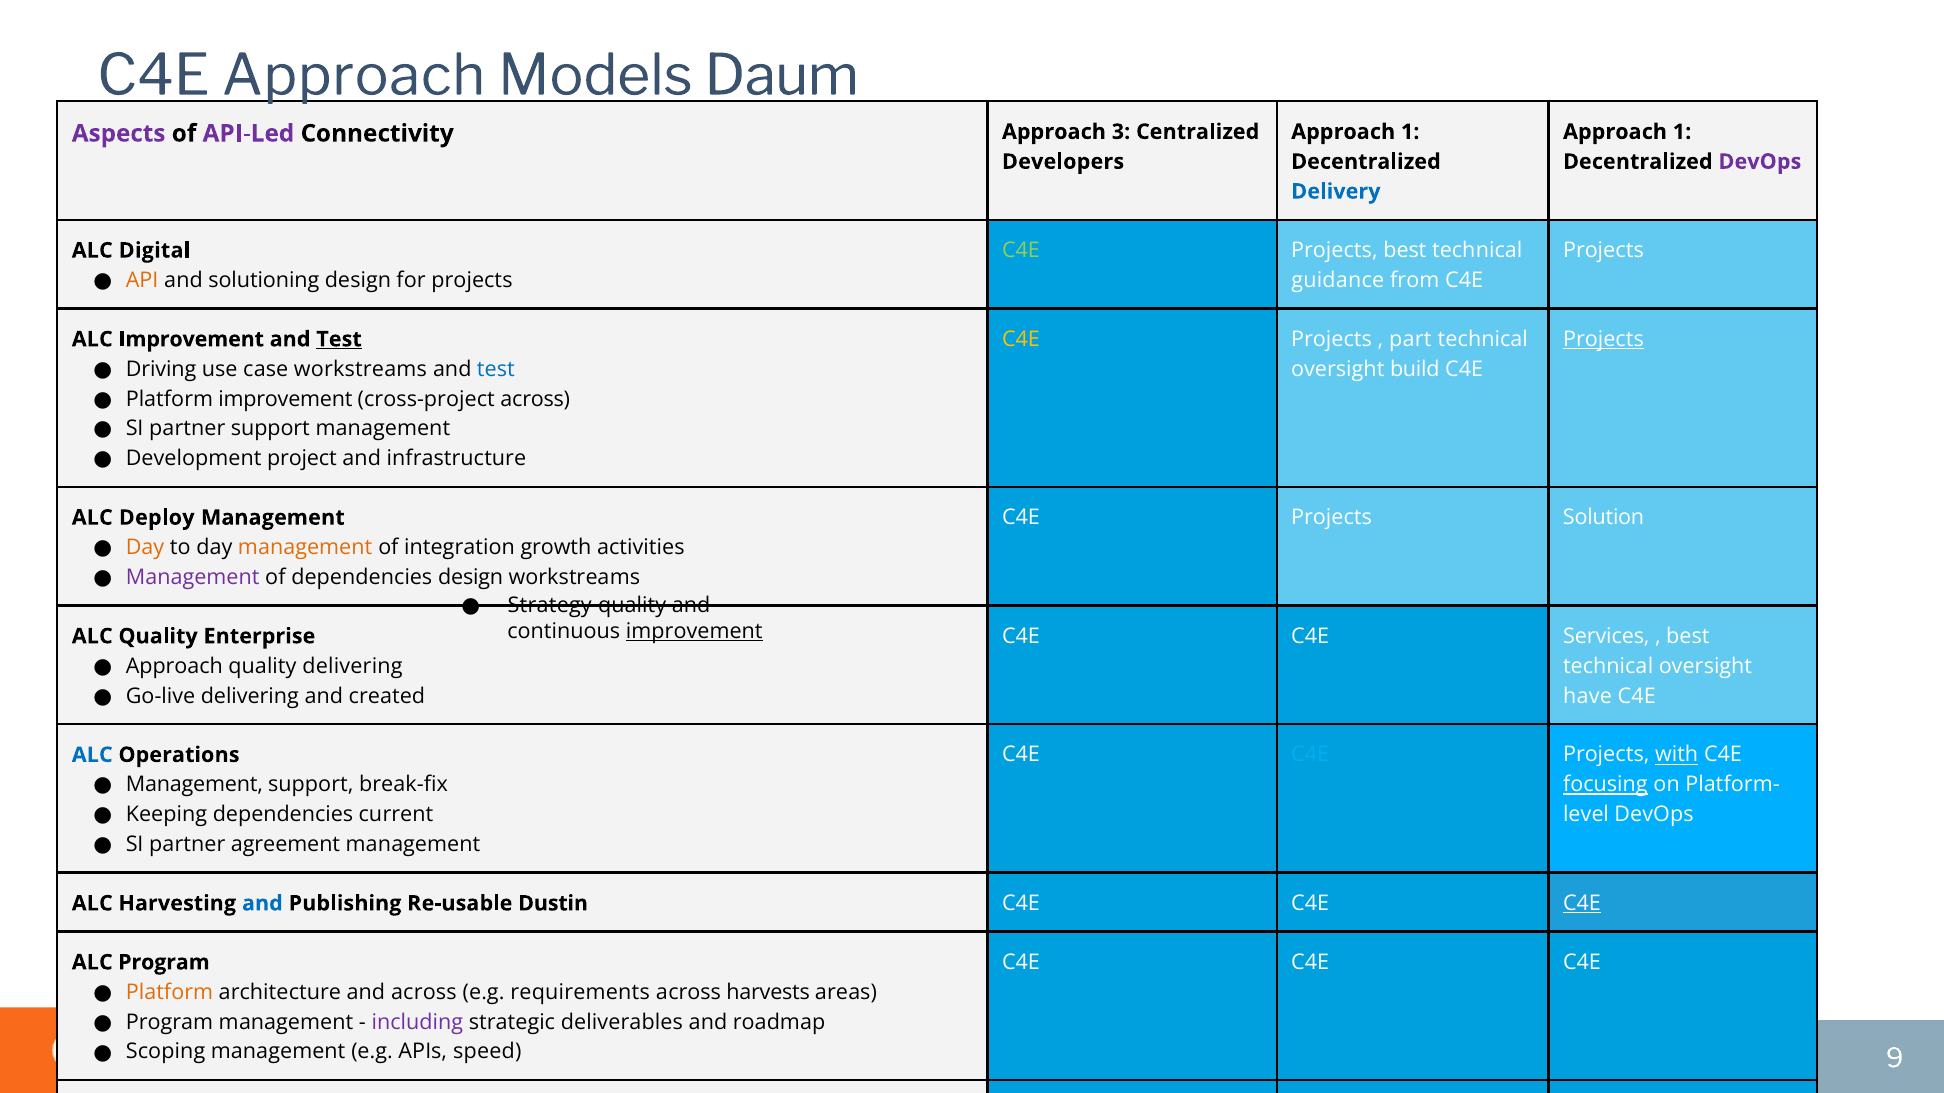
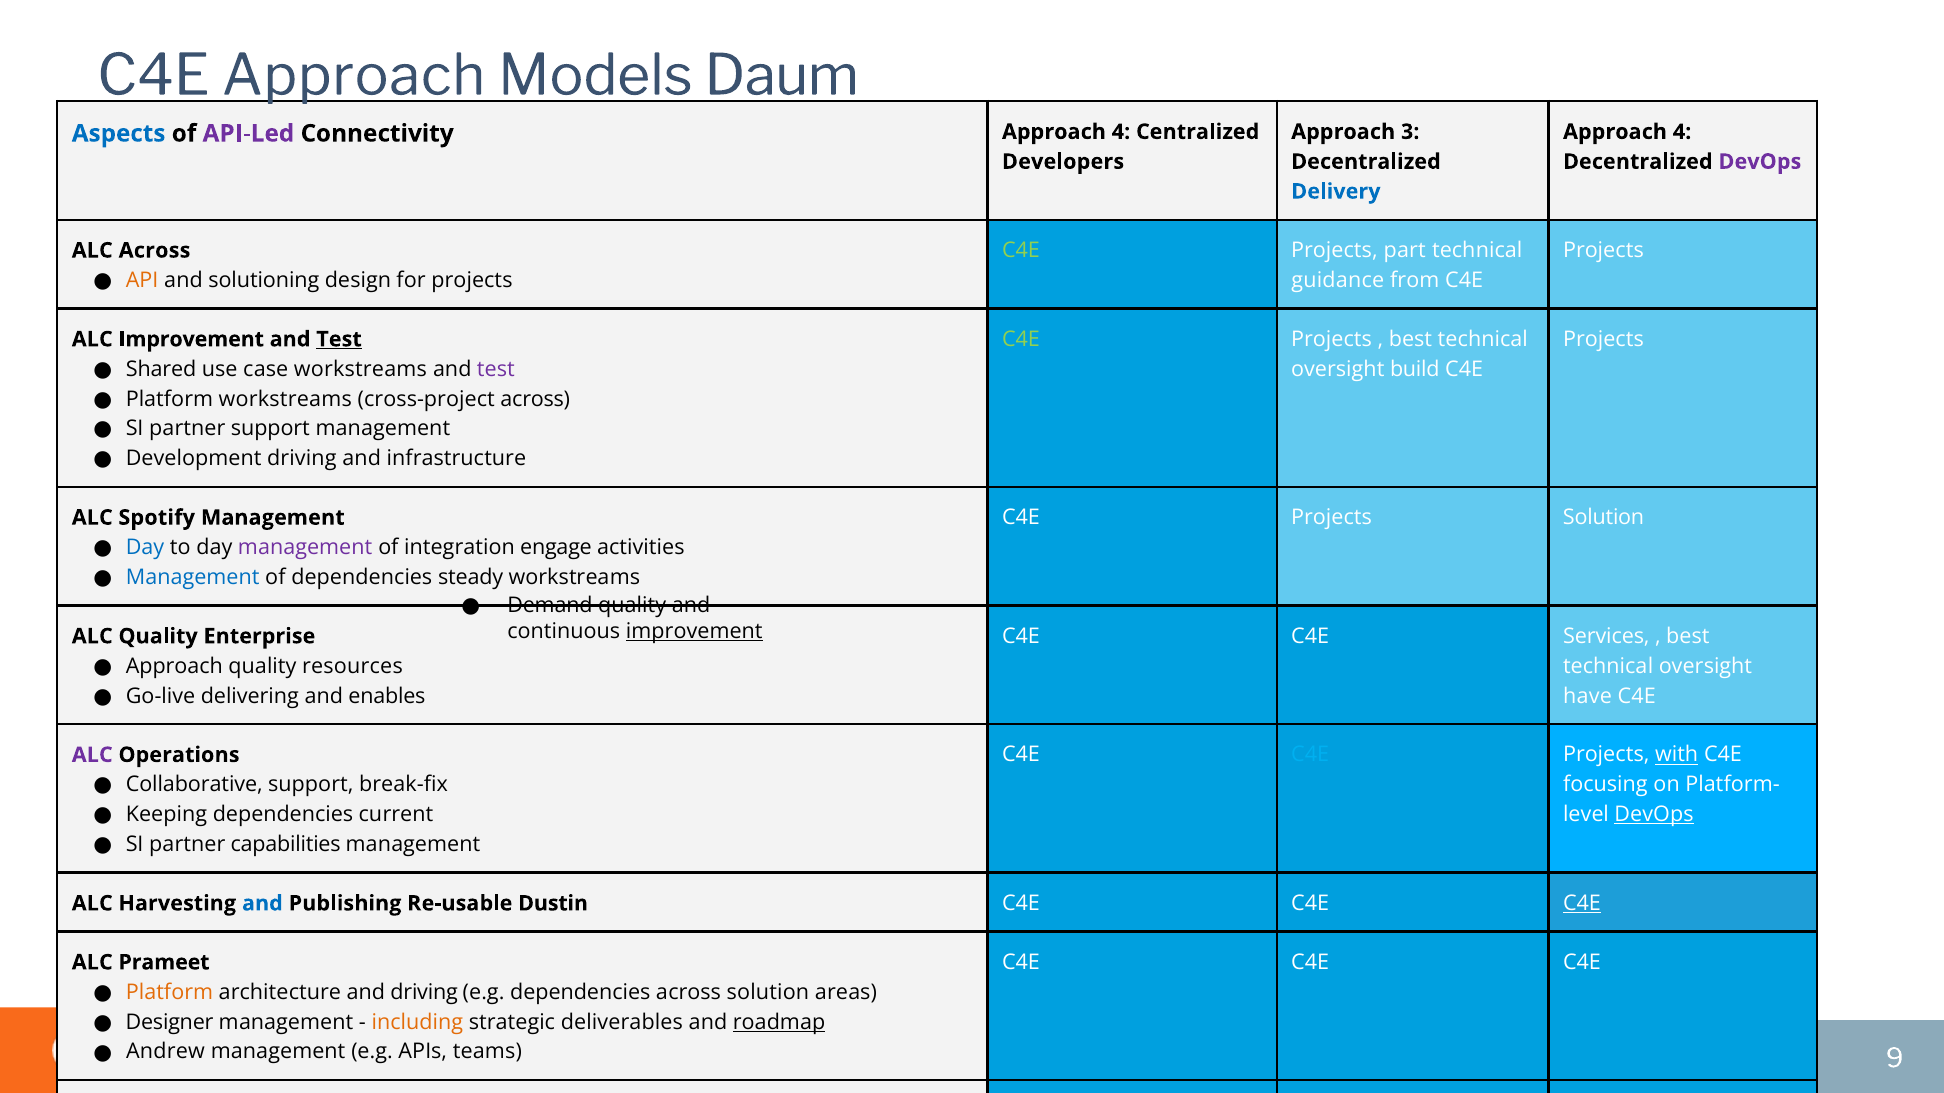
1 at (1410, 132): 1 -> 3
1 at (1682, 132): 1 -> 4
Aspects colour: purple -> blue
Connectivity Approach 3: 3 -> 4
ALC Digital: Digital -> Across
Projects best: best -> part
C4E at (1021, 339) colour: yellow -> light green
part at (1410, 339): part -> best
Projects at (1603, 339) underline: present -> none
Driving: Driving -> Shared
test at (496, 369) colour: blue -> purple
Platform improvement: improvement -> workstreams
Development project: project -> driving
Deploy: Deploy -> Spotify
Day at (145, 548) colour: orange -> blue
management at (305, 548) colour: orange -> purple
growth: growth -> engage
Management at (193, 578) colour: purple -> blue
dependencies design: design -> steady
Strategy: Strategy -> Demand
quality delivering: delivering -> resources
created: created -> enables
ALC at (92, 755) colour: blue -> purple
Management at (194, 785): Management -> Collaborative
focusing underline: present -> none
DevOps at (1654, 815) underline: none -> present
agreement: agreement -> capabilities
ALC Program: Program -> Prameet
and across: across -> driving
e.g requirements: requirements -> dependencies
across harvests: harvests -> solution
Program at (169, 1023): Program -> Designer
including colour: purple -> orange
roadmap underline: none -> present
Scoping: Scoping -> Andrew
APIs speed: speed -> teams
